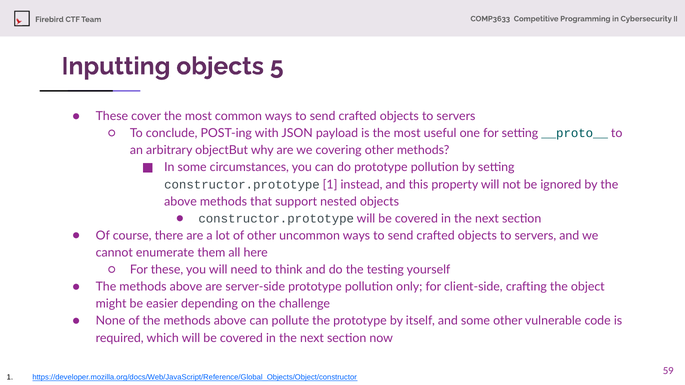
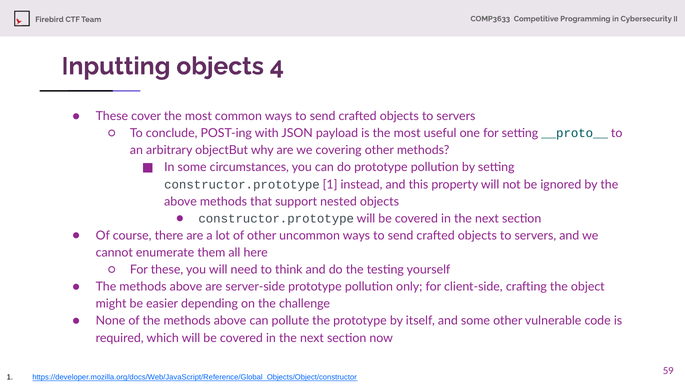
5: 5 -> 4
